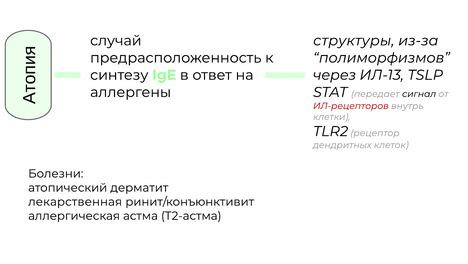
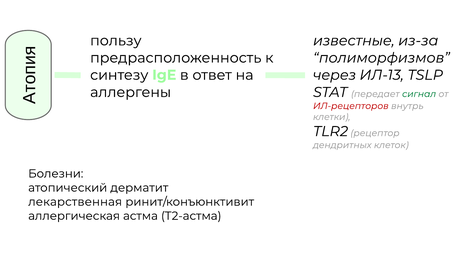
структуры: структуры -> известные
случай: случай -> пользу
сигнал colour: black -> green
